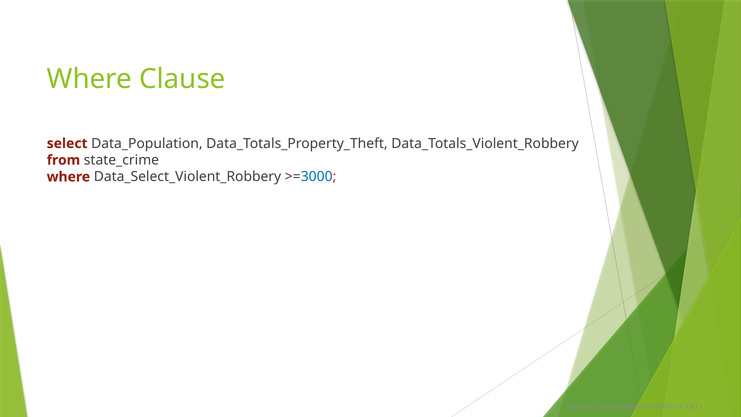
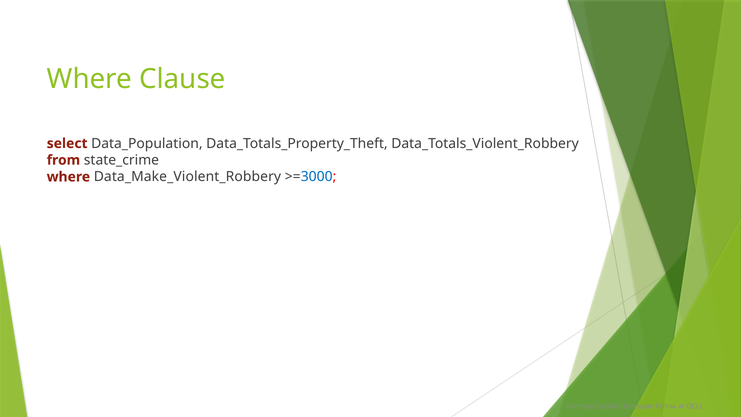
Data_Select_Violent_Robbery: Data_Select_Violent_Robbery -> Data_Make_Violent_Robbery
